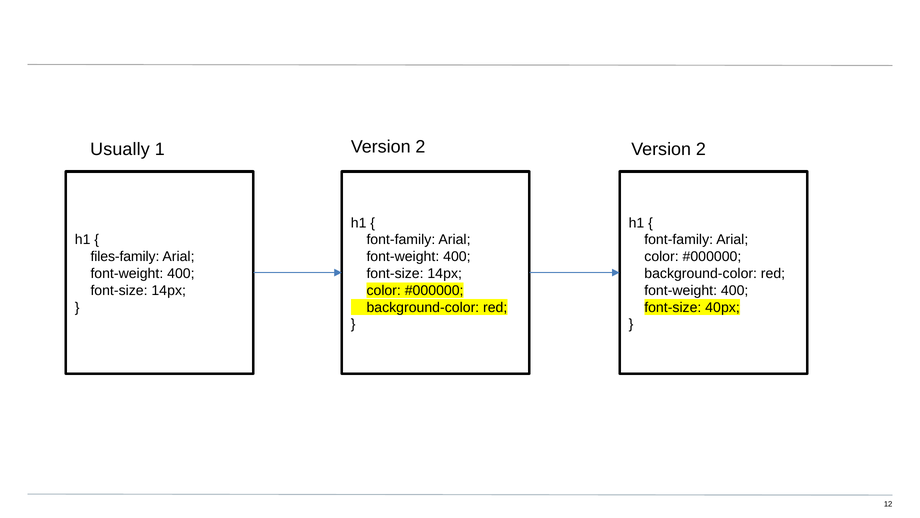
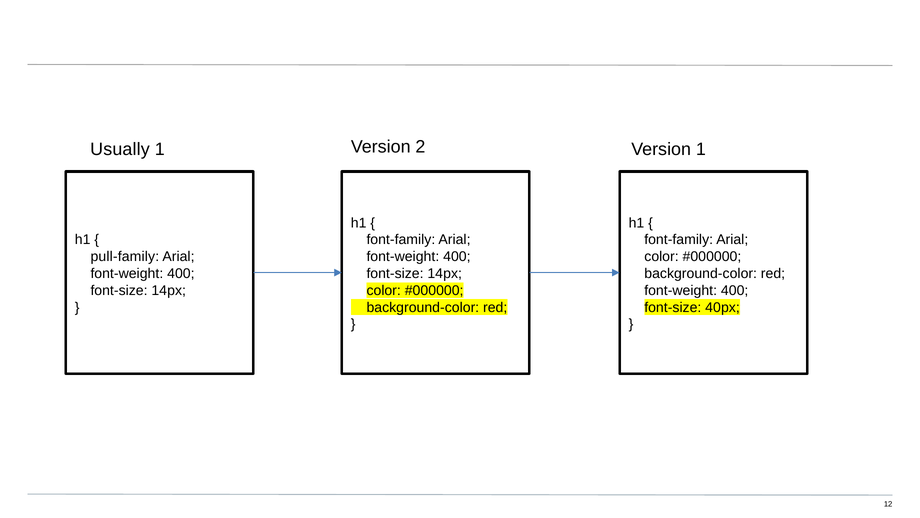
1 Version 2: 2 -> 1
files-family: files-family -> pull-family
